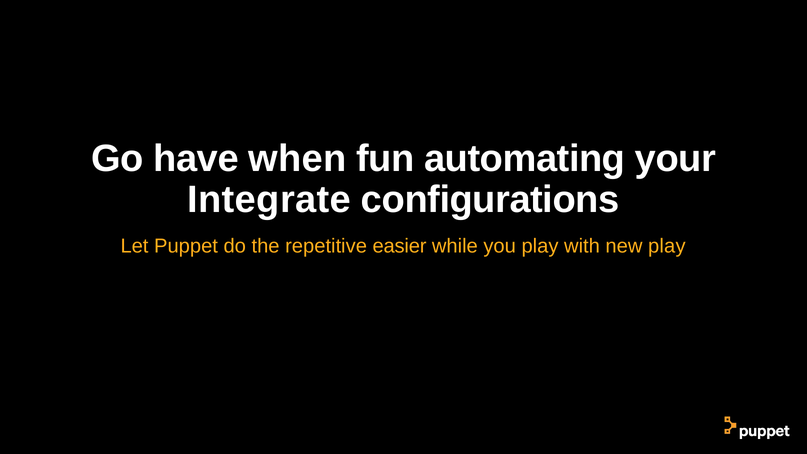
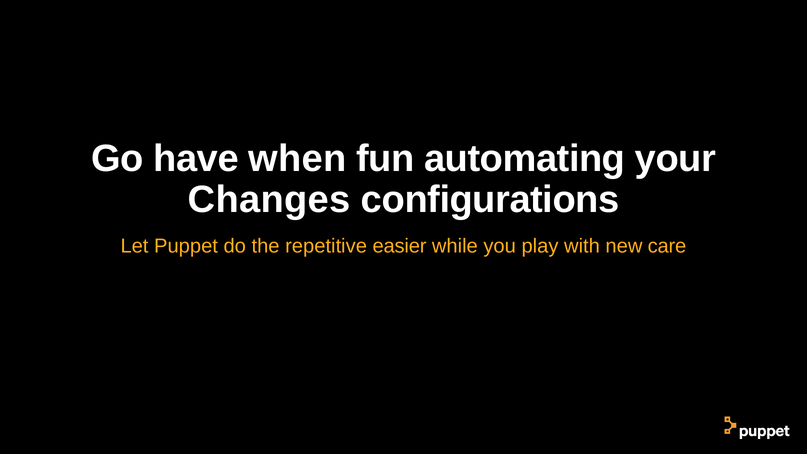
Integrate: Integrate -> Changes
new play: play -> care
